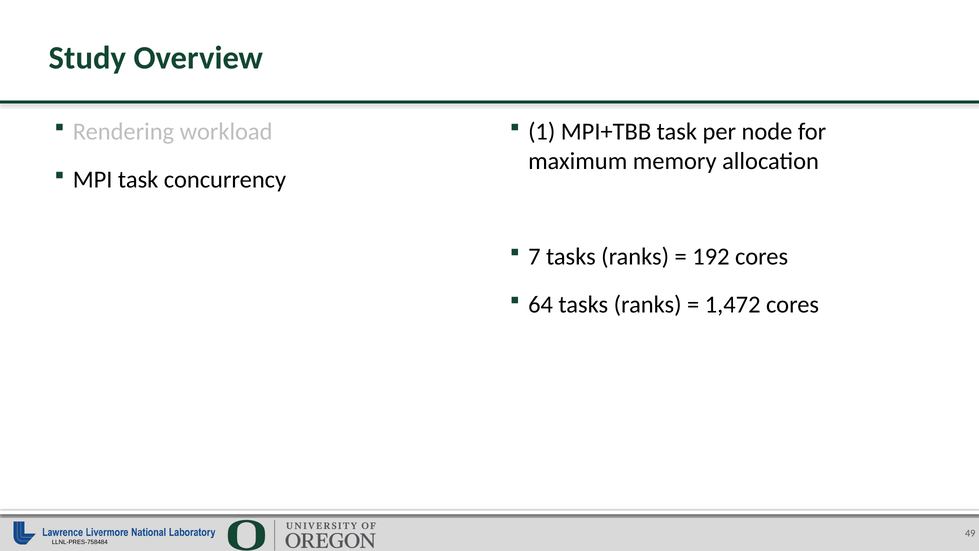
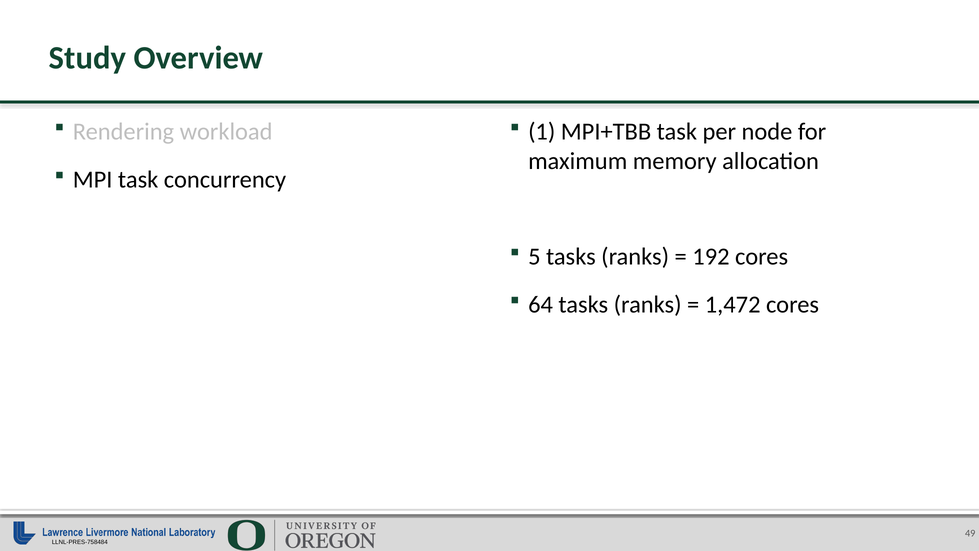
7: 7 -> 5
